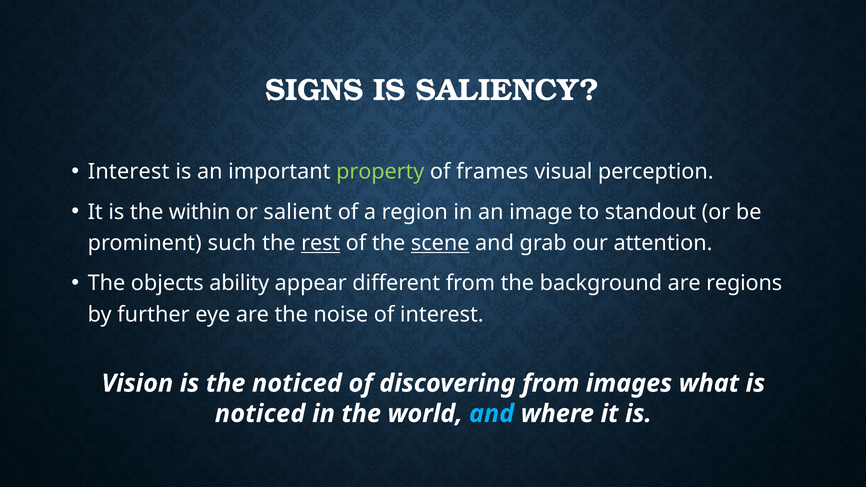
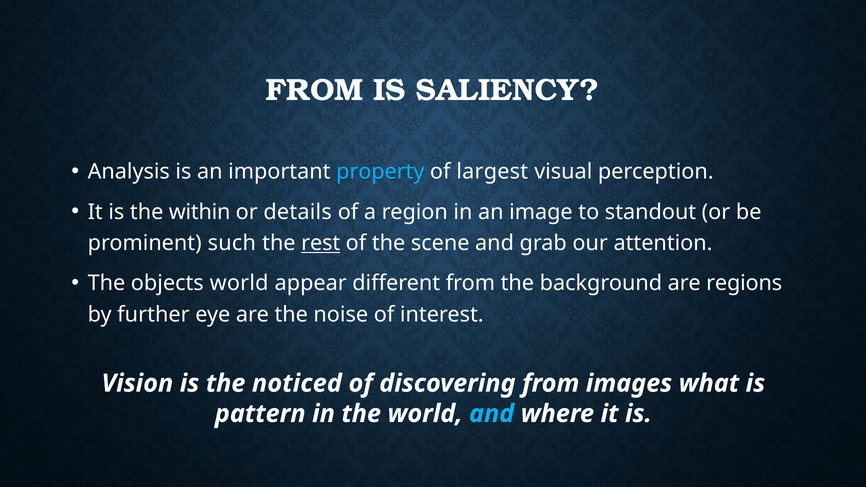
SIGNS at (315, 90): SIGNS -> FROM
Interest at (129, 172): Interest -> Analysis
property colour: light green -> light blue
frames: frames -> largest
salient: salient -> details
scene underline: present -> none
objects ability: ability -> world
noticed at (260, 414): noticed -> pattern
